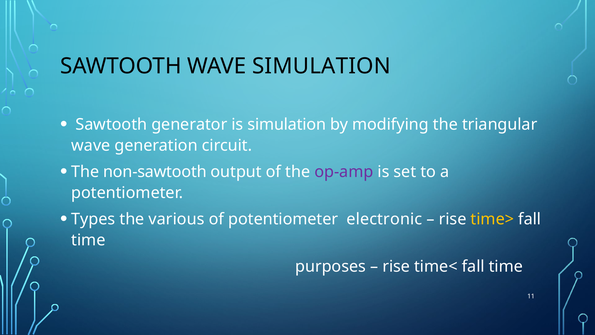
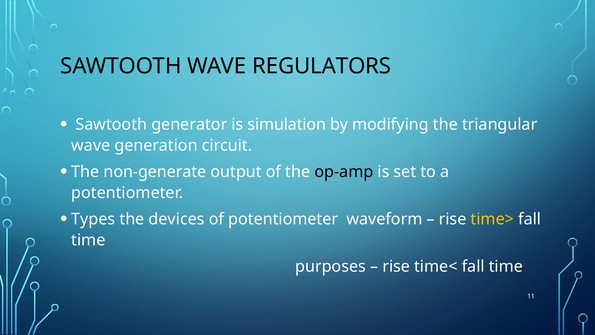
WAVE SIMULATION: SIMULATION -> REGULATORS
non-sawtooth: non-sawtooth -> non-generate
op-amp colour: purple -> black
various: various -> devices
electronic: electronic -> waveform
